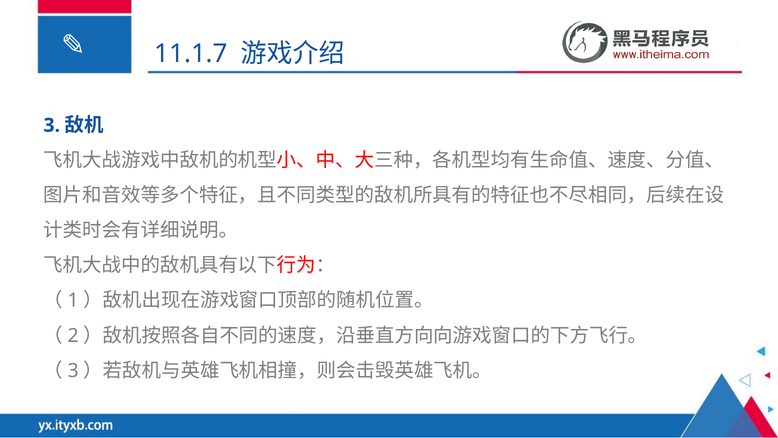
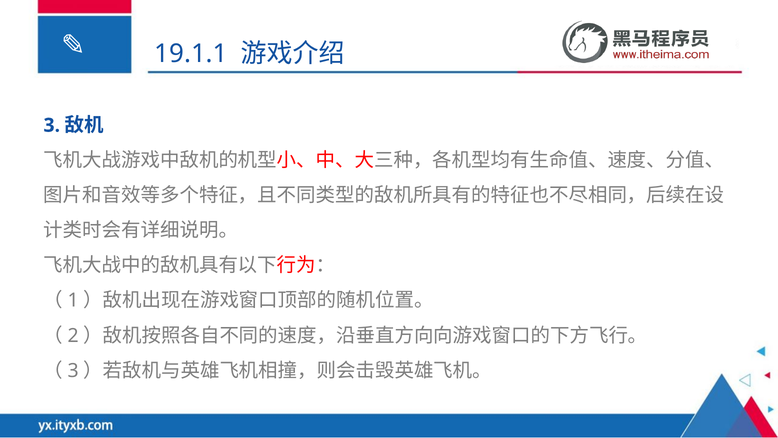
11.1.7: 11.1.7 -> 19.1.1
